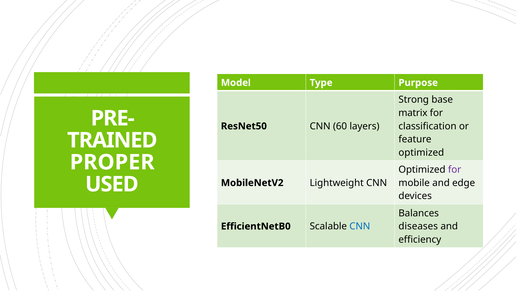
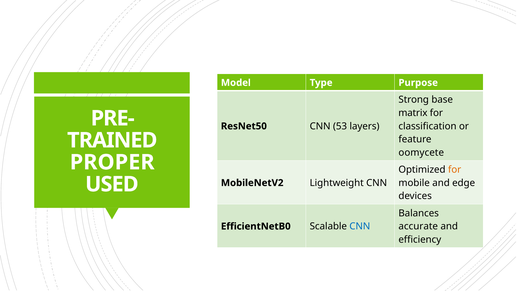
60: 60 -> 53
optimized at (421, 152): optimized -> oomycete
for at (455, 170) colour: purple -> orange
diseases: diseases -> accurate
